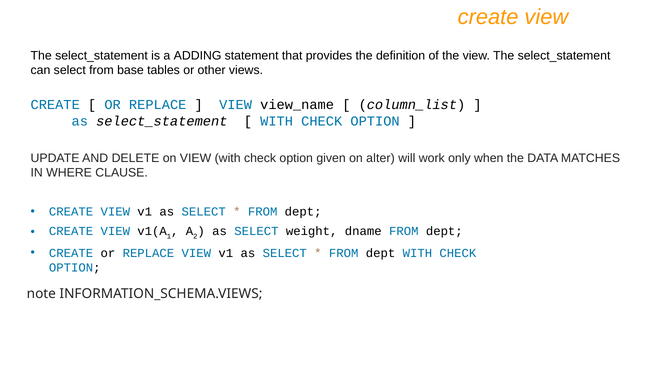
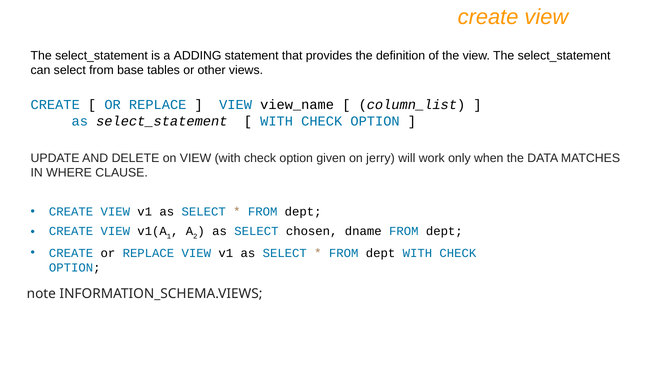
alter: alter -> jerry
weight: weight -> chosen
